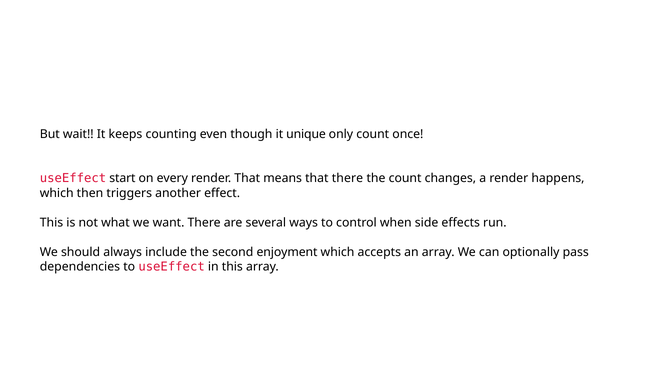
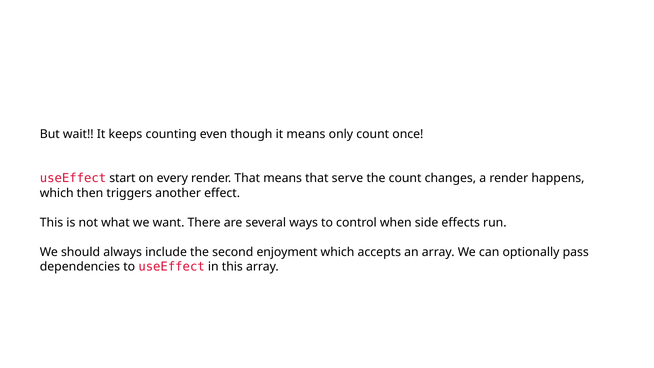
it unique: unique -> means
that there: there -> serve
